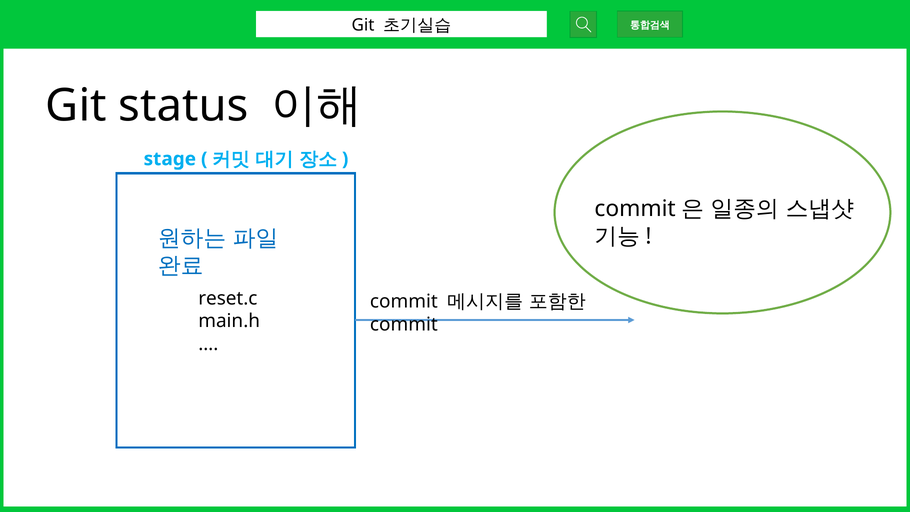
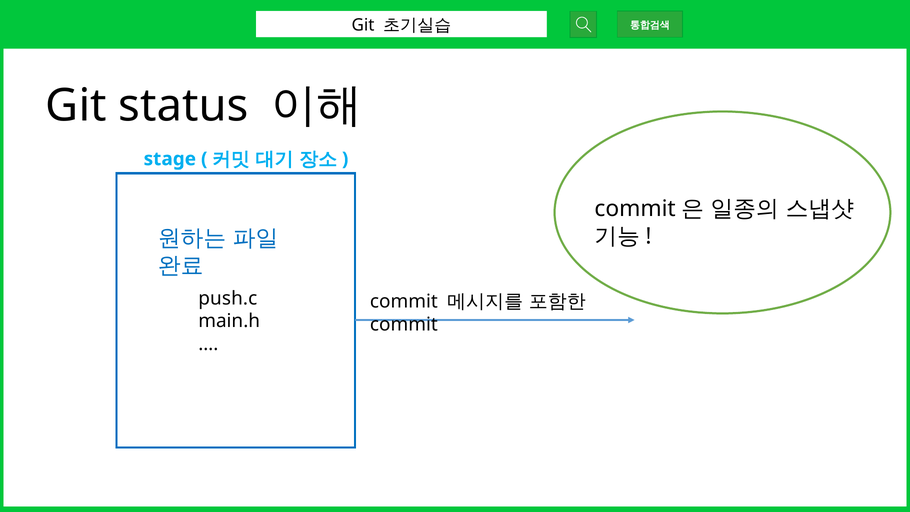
reset.c: reset.c -> push.c
